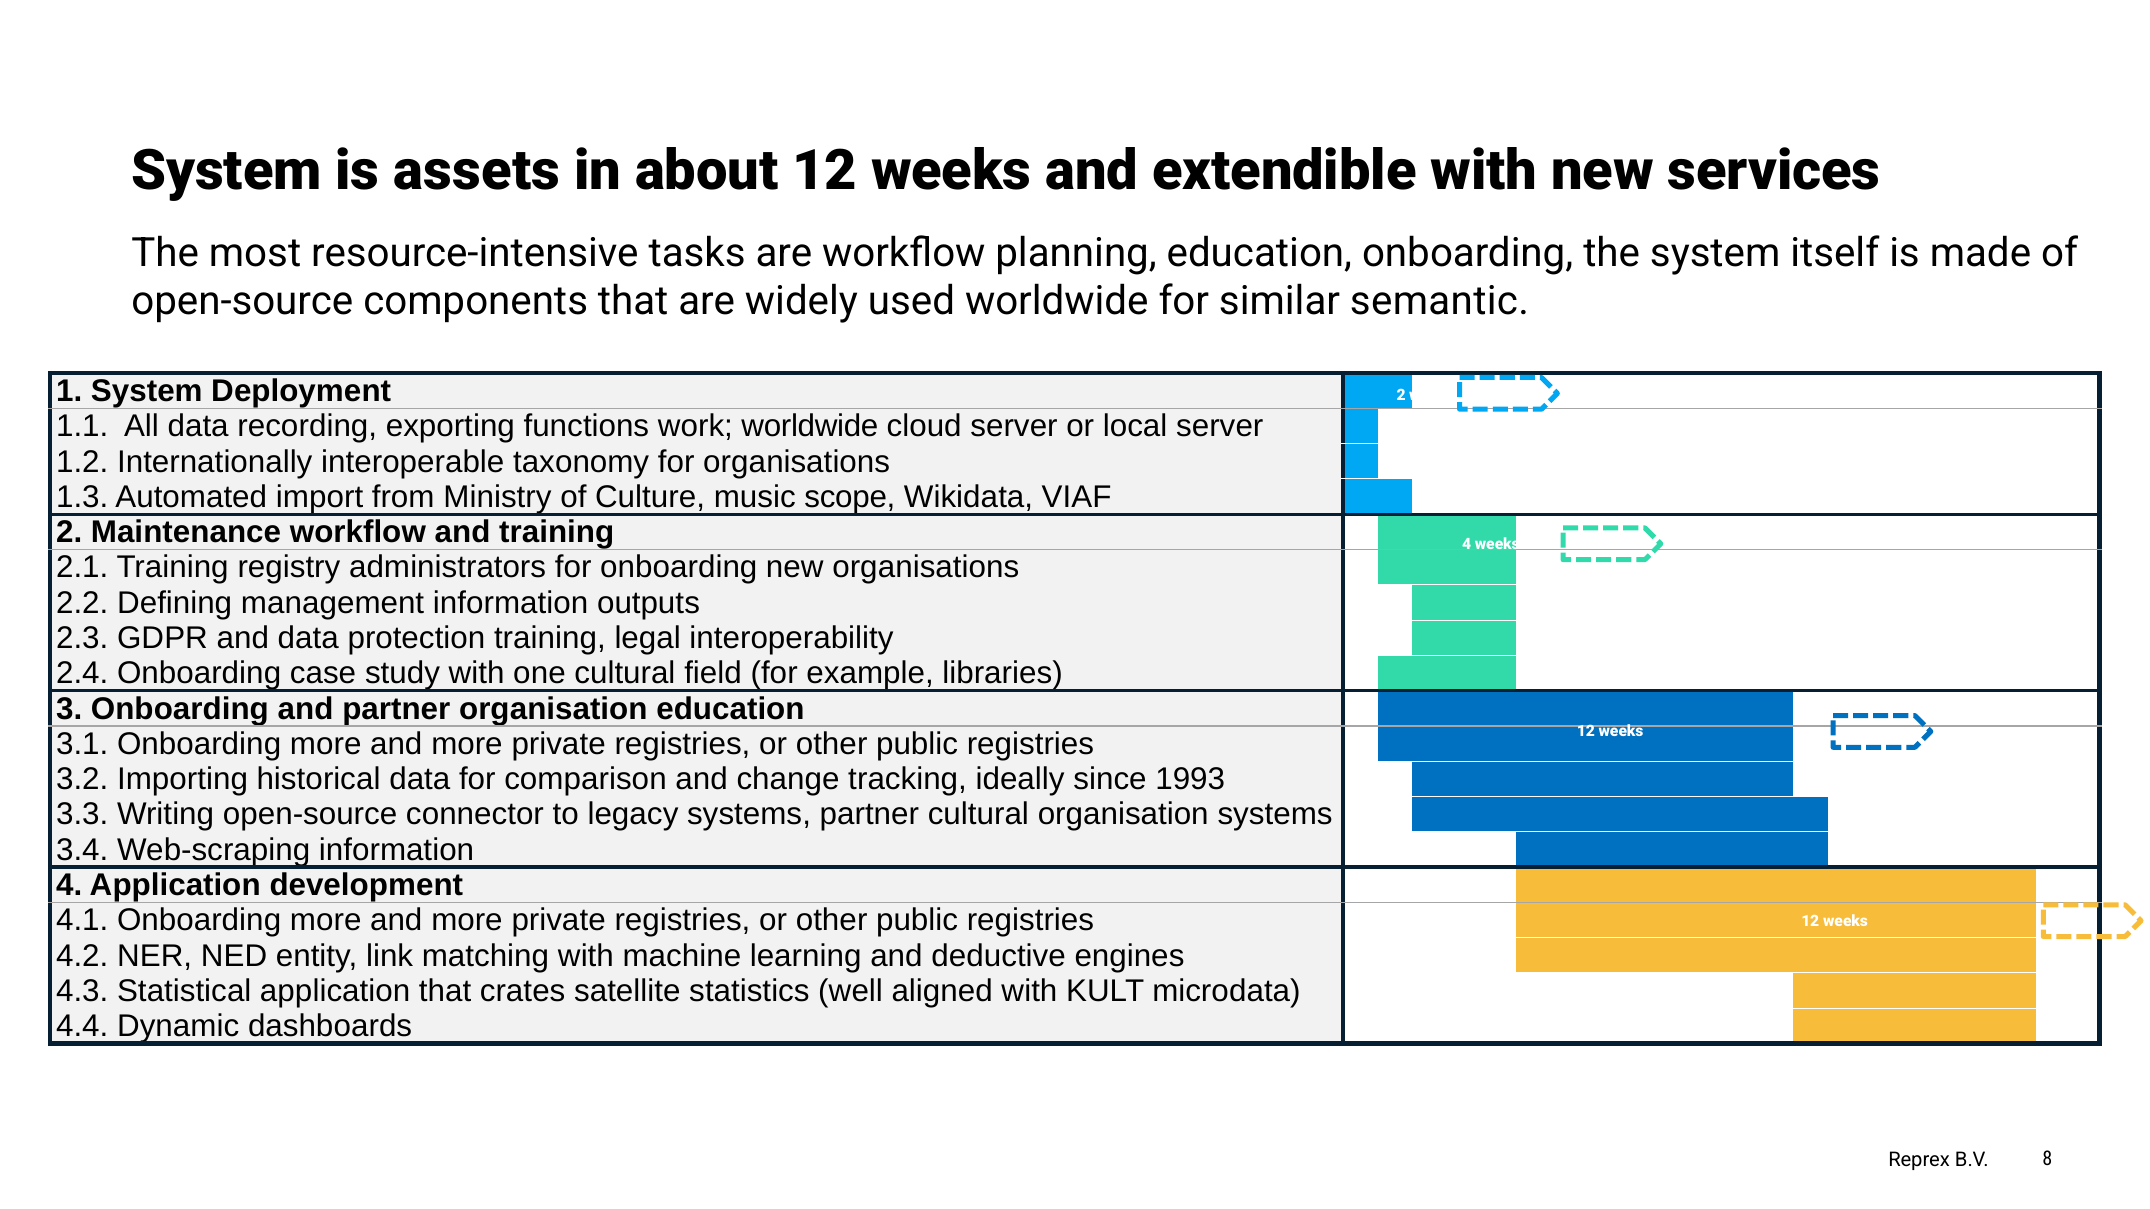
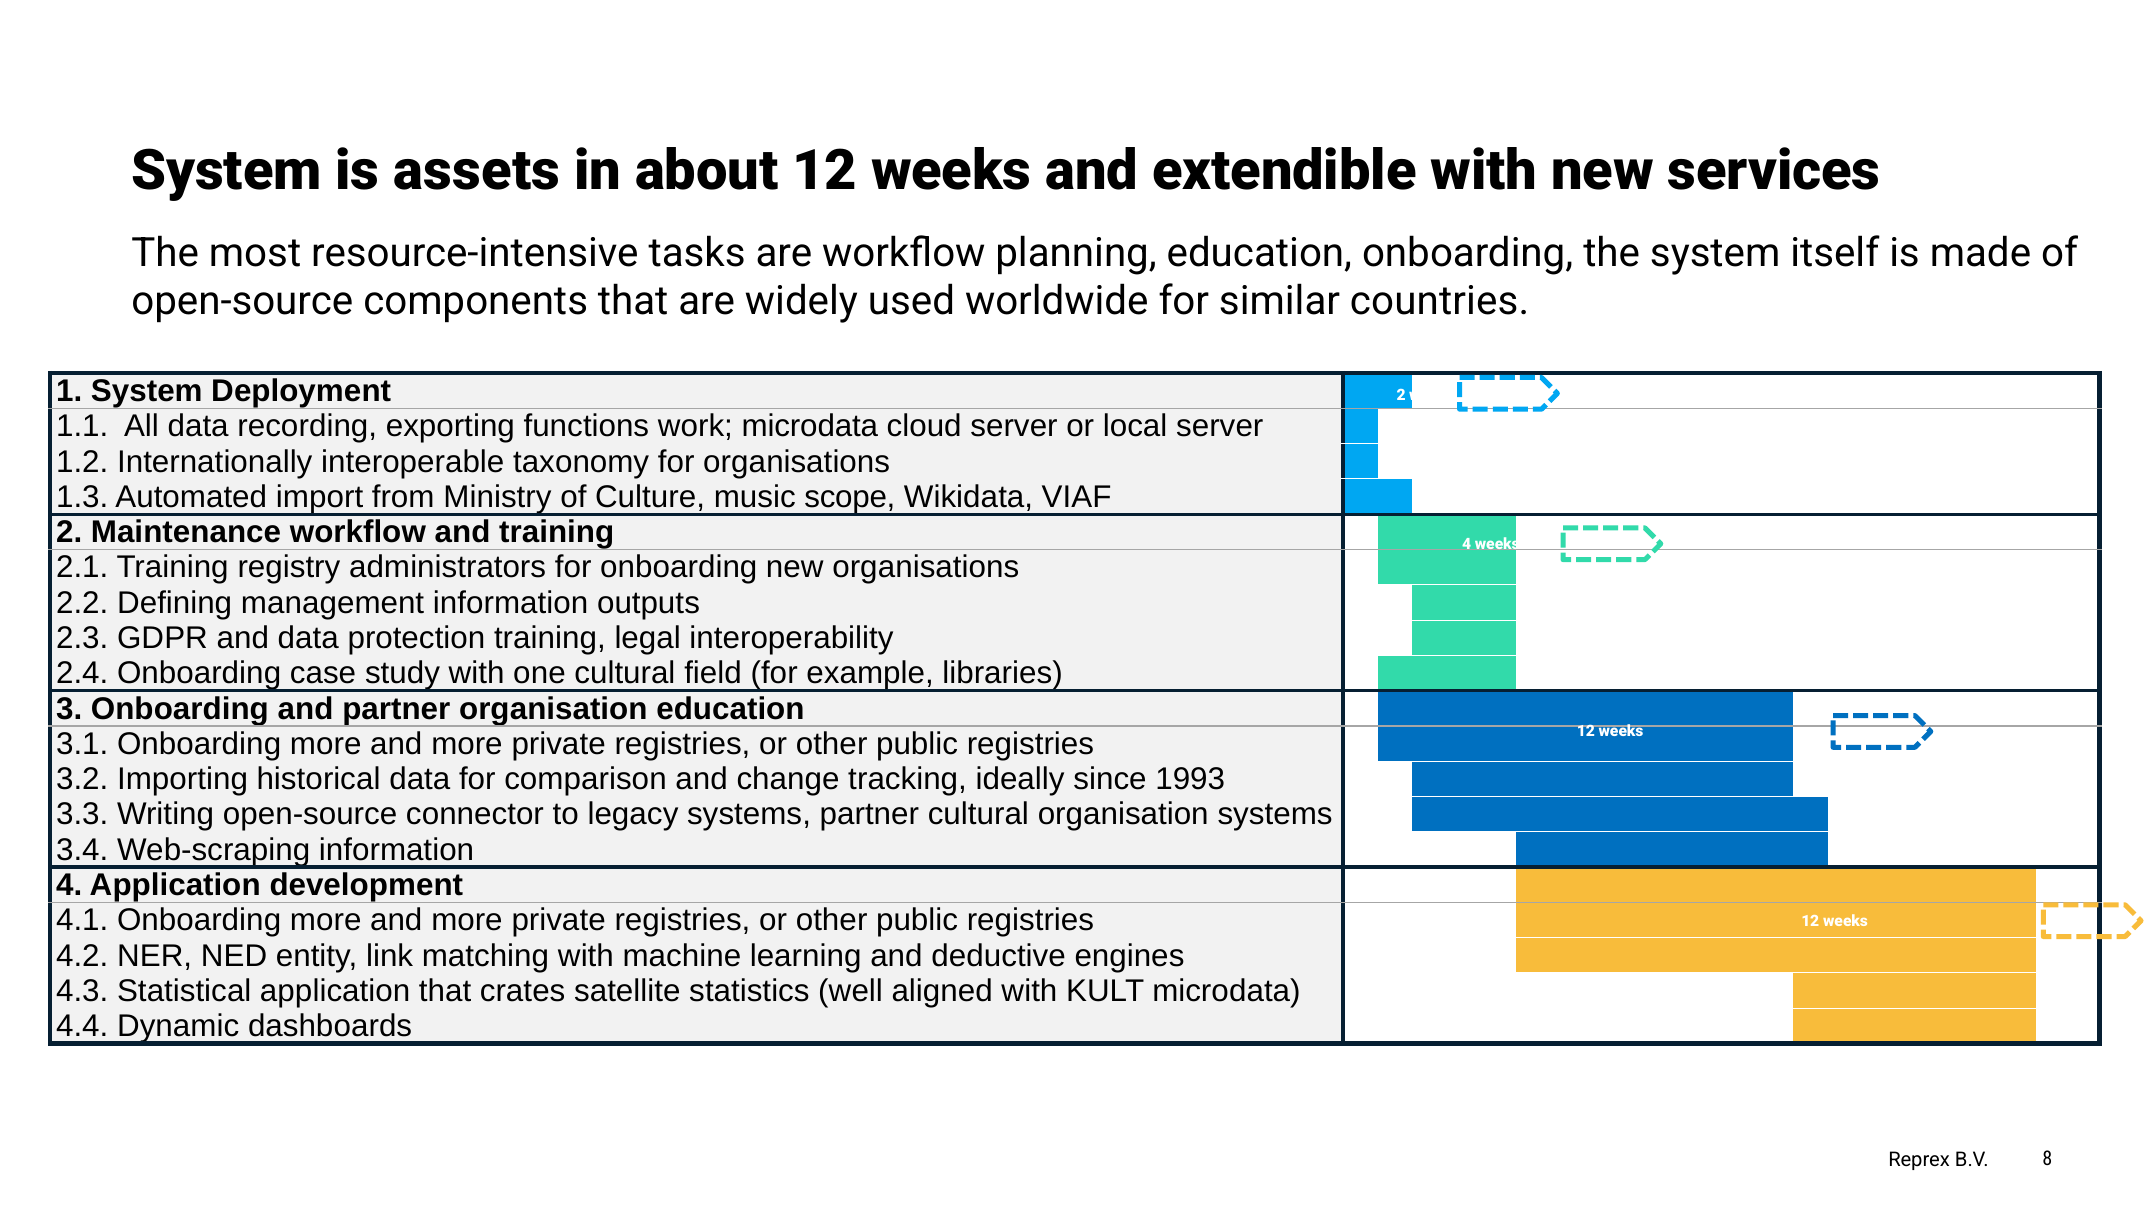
semantic: semantic -> countries
work worldwide: worldwide -> microdata
